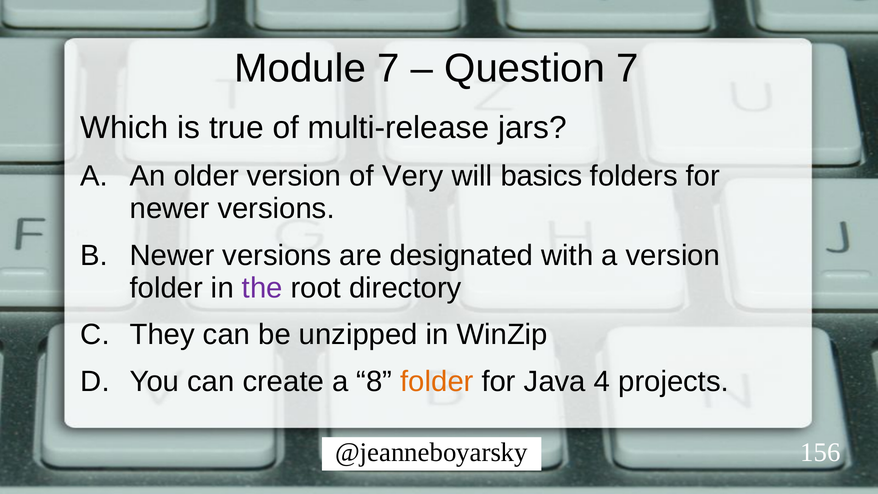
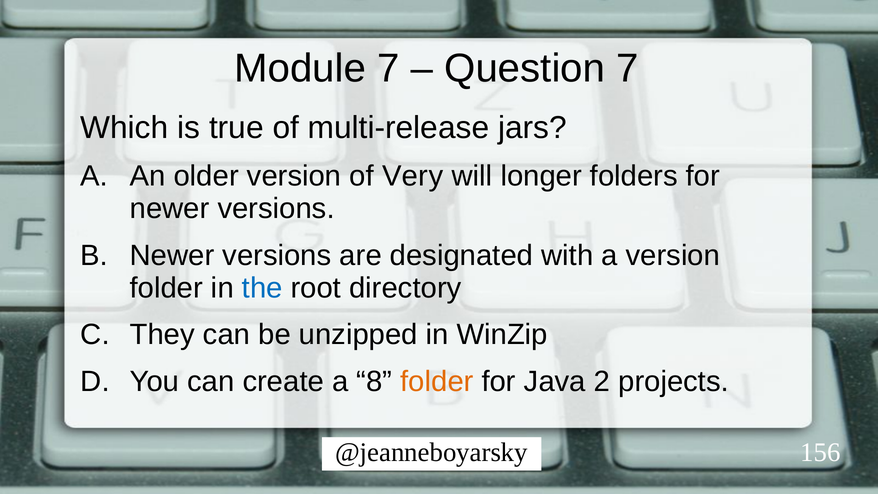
basics: basics -> longer
the colour: purple -> blue
4: 4 -> 2
